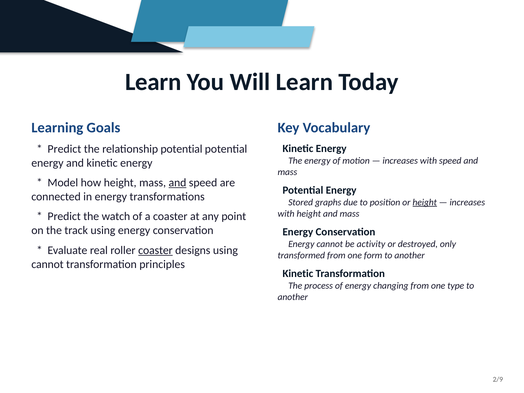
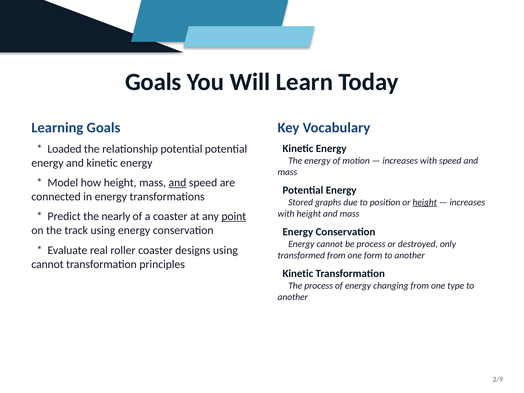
Learn at (153, 82): Learn -> Goals
Predict at (64, 149): Predict -> Loaded
watch: watch -> nearly
point underline: none -> present
be activity: activity -> process
coaster at (155, 250) underline: present -> none
